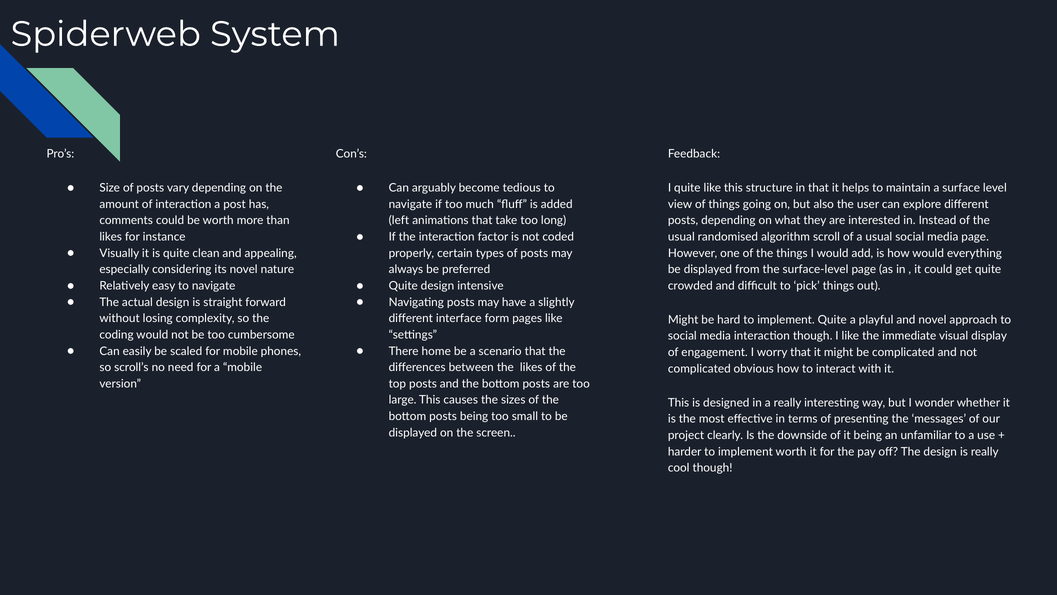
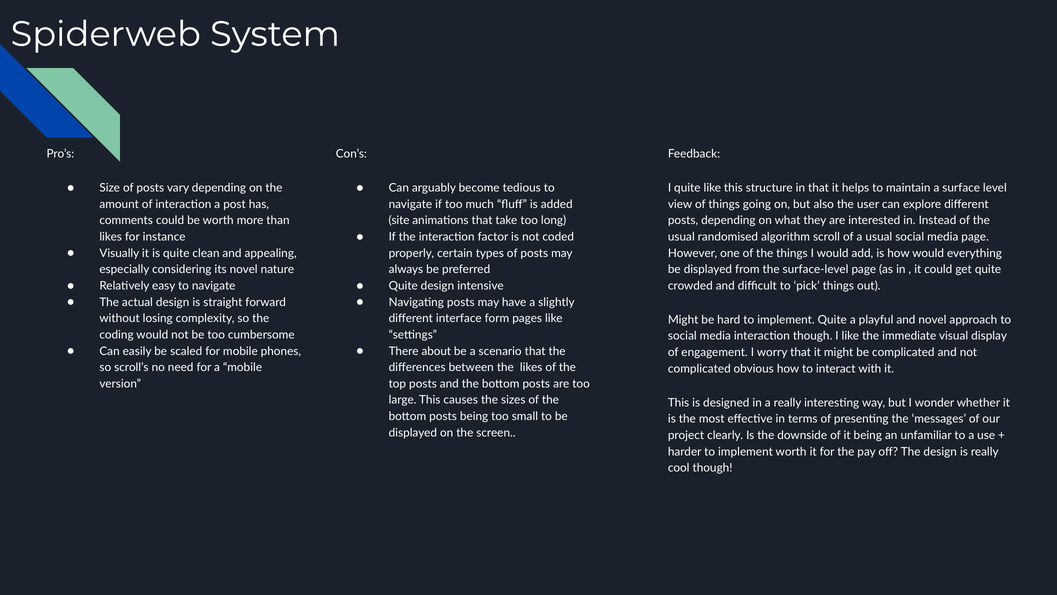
left: left -> site
home: home -> about
